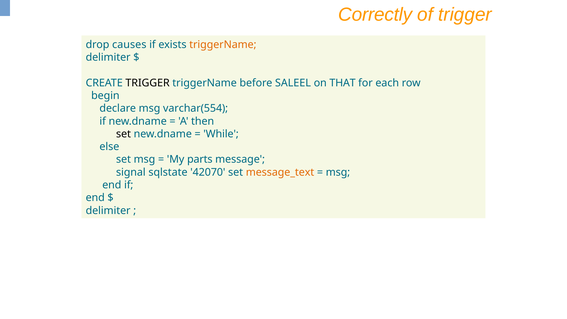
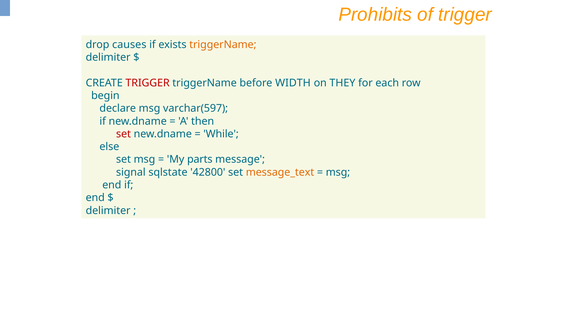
Correctly: Correctly -> Prohibits
TRIGGER at (148, 83) colour: black -> red
SALEEL: SALEEL -> WIDTH
THAT: THAT -> THEY
varchar(554: varchar(554 -> varchar(597
set at (124, 134) colour: black -> red
42070: 42070 -> 42800
